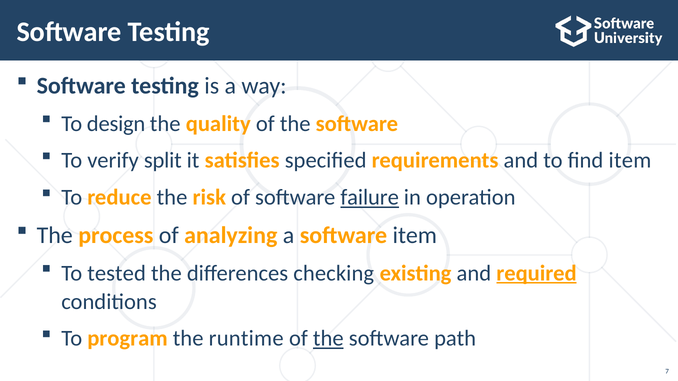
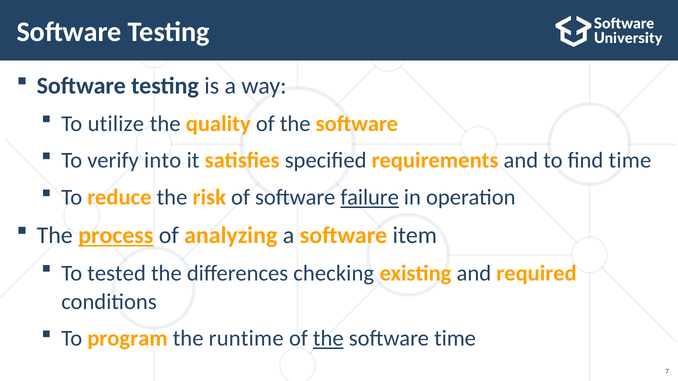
design: design -> utilize
split: split -> into
find item: item -> time
process underline: none -> present
required underline: present -> none
software path: path -> time
